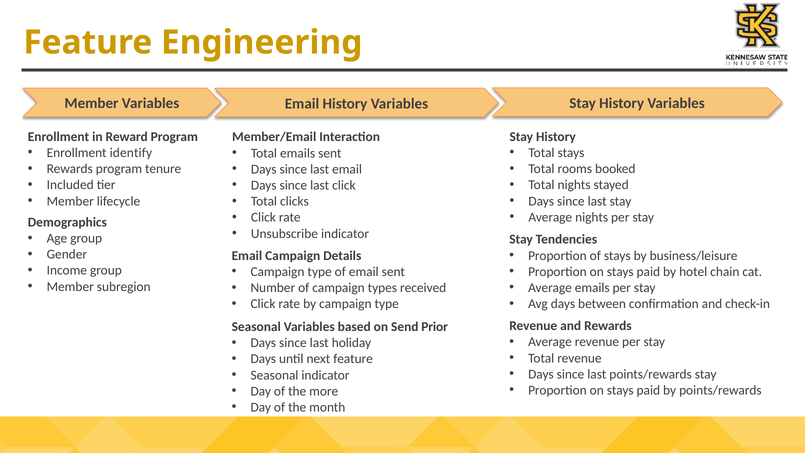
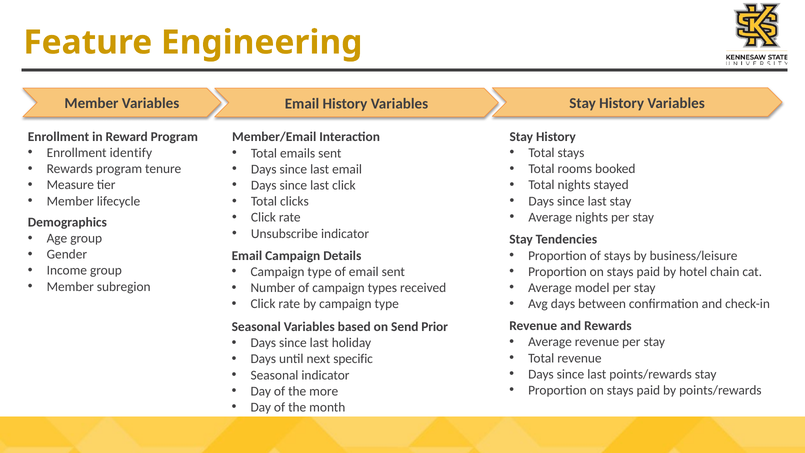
Included: Included -> Measure
Average emails: emails -> model
next feature: feature -> specific
